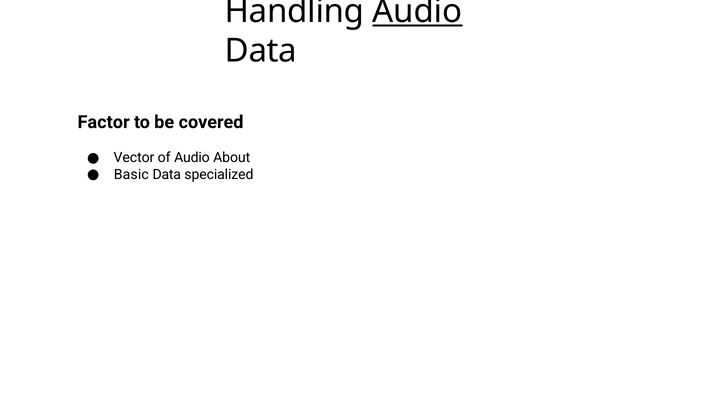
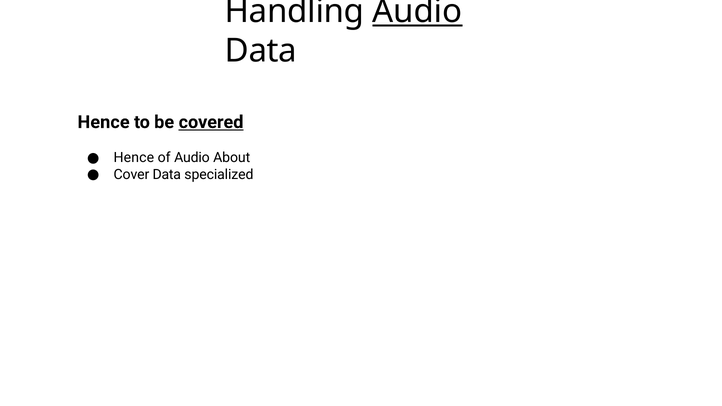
Factor at (104, 122): Factor -> Hence
covered underline: none -> present
Vector at (134, 158): Vector -> Hence
Basic: Basic -> Cover
